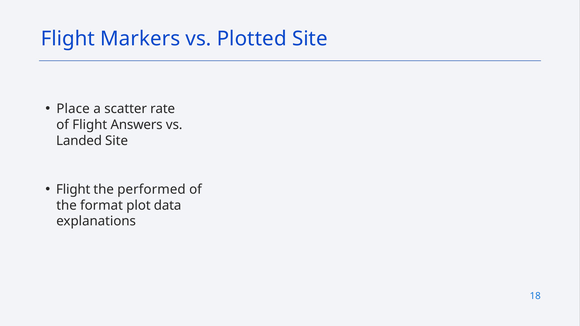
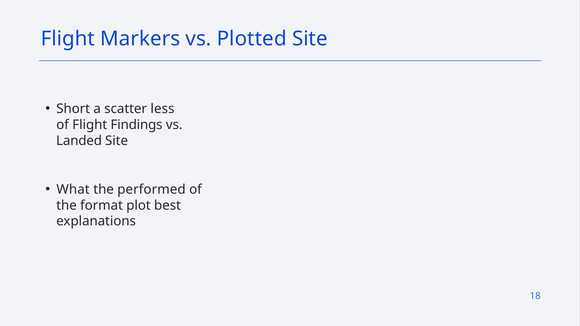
Place: Place -> Short
rate: rate -> less
Answers: Answers -> Findings
Flight at (73, 190): Flight -> What
data: data -> best
